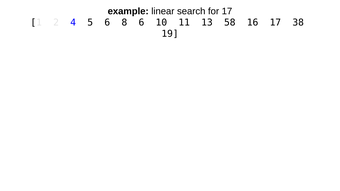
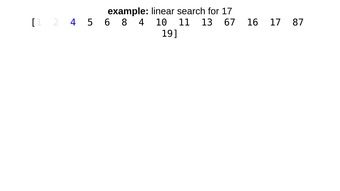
8 6: 6 -> 4
58: 58 -> 67
38: 38 -> 87
